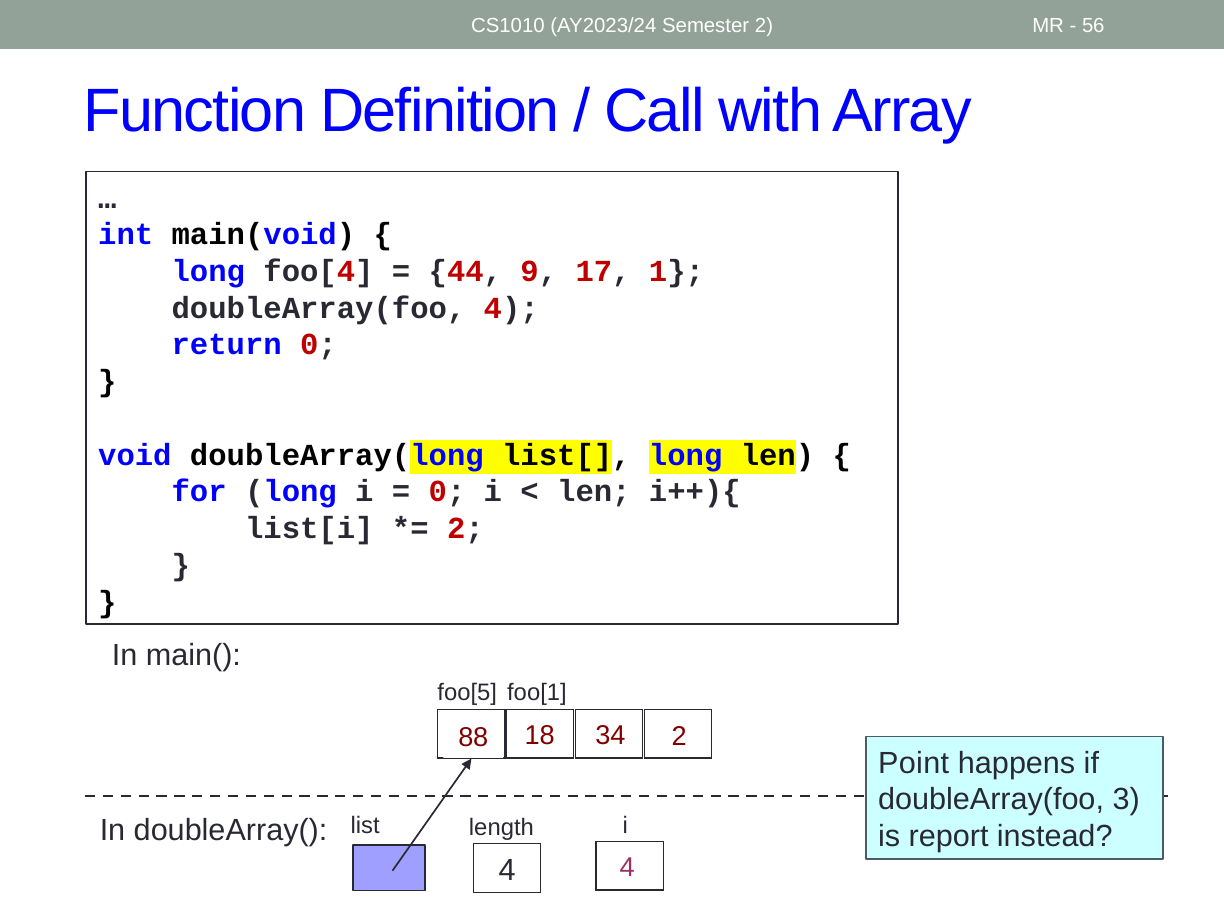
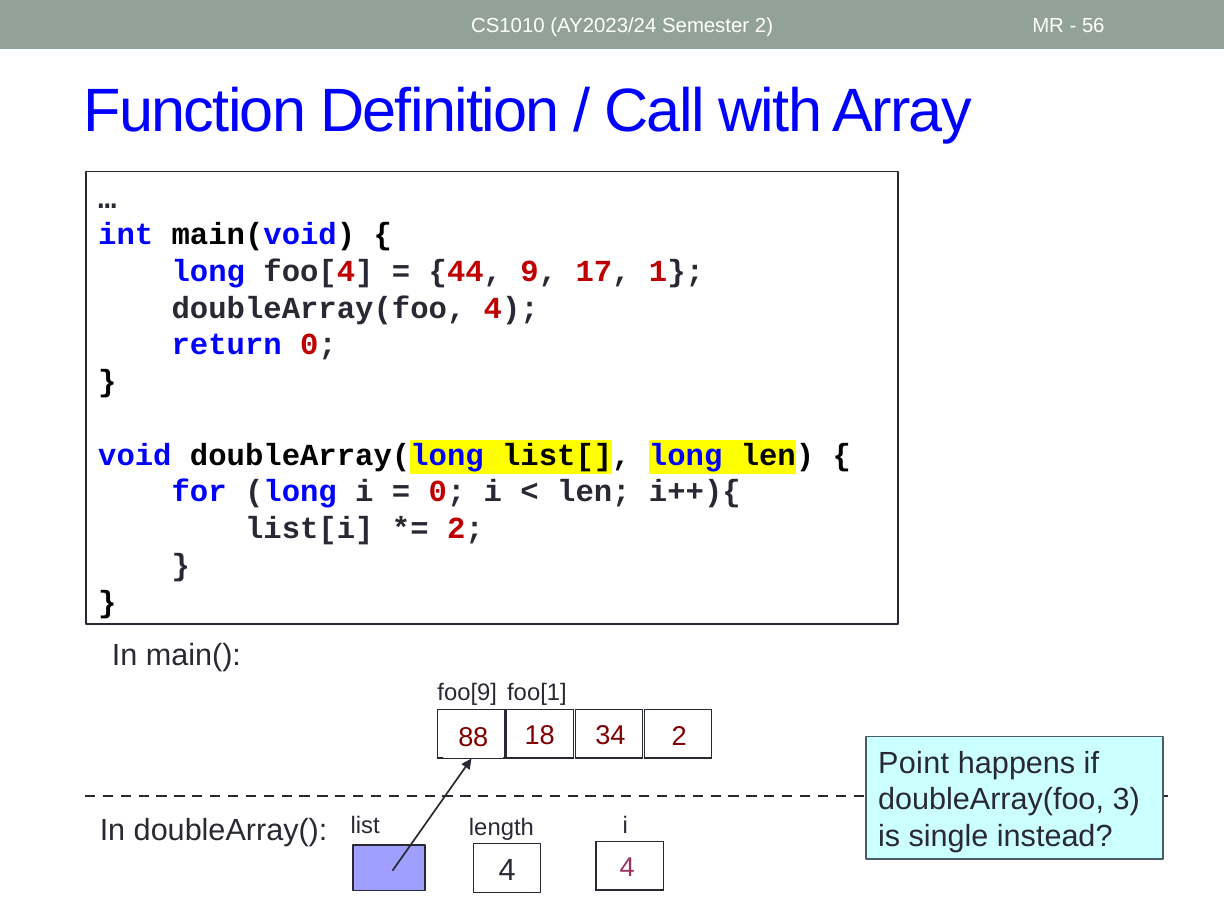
foo[5: foo[5 -> foo[9
report: report -> single
